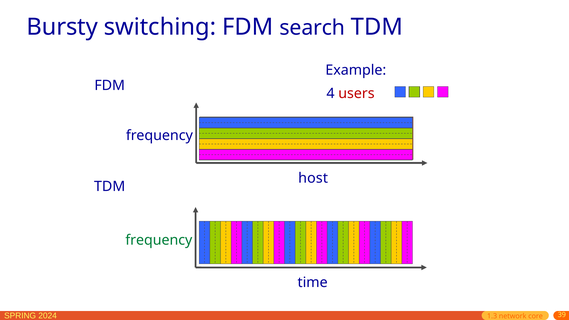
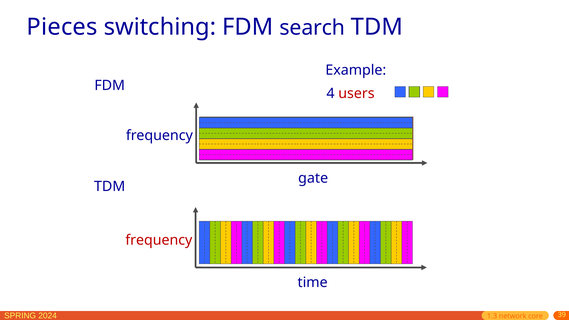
Bursty: Bursty -> Pieces
host: host -> gate
frequency at (159, 240) colour: green -> red
